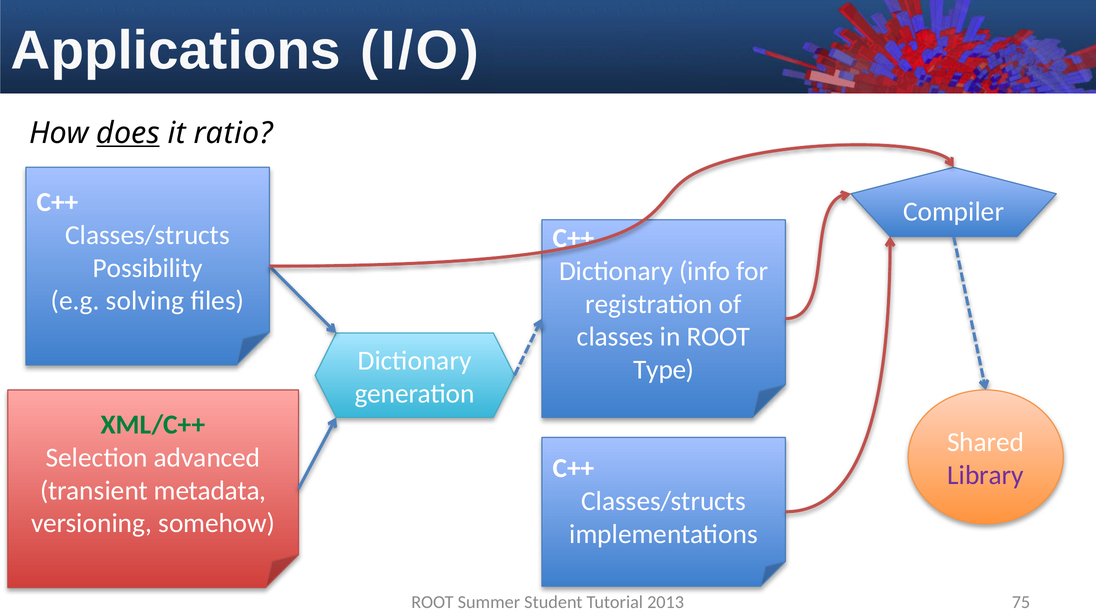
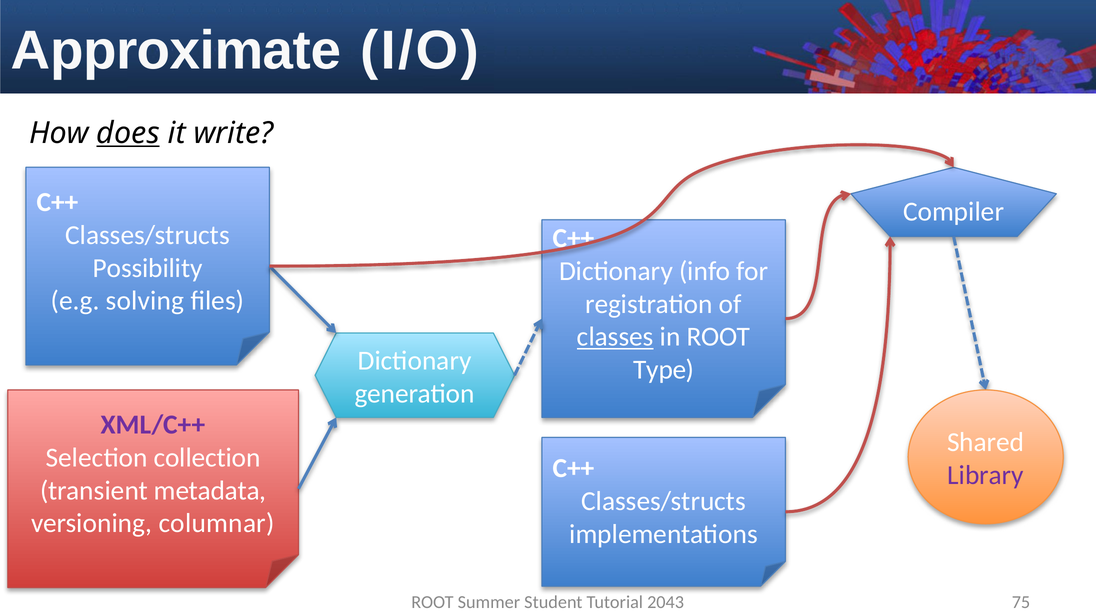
Applications: Applications -> Approximate
ratio: ratio -> write
classes underline: none -> present
XML/C++ colour: green -> purple
advanced: advanced -> collection
somehow: somehow -> columnar
2013: 2013 -> 2043
